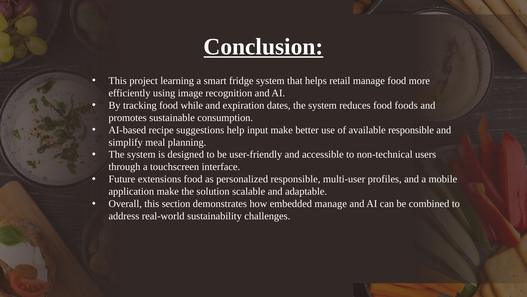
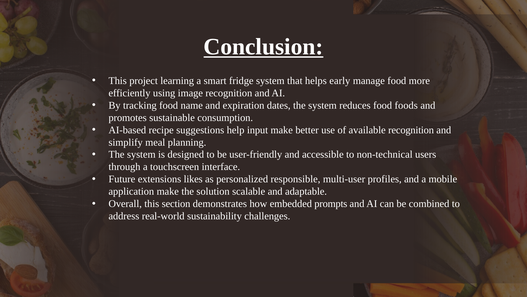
retail: retail -> early
while: while -> name
available responsible: responsible -> recognition
extensions food: food -> likes
embedded manage: manage -> prompts
